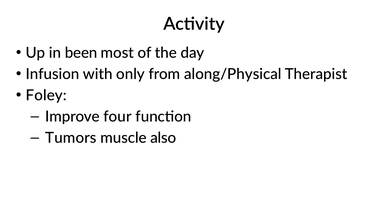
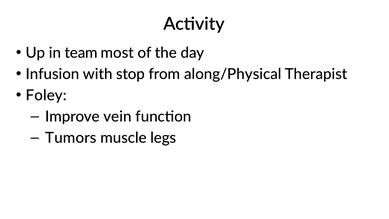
been: been -> team
only: only -> stop
four: four -> vein
also: also -> legs
